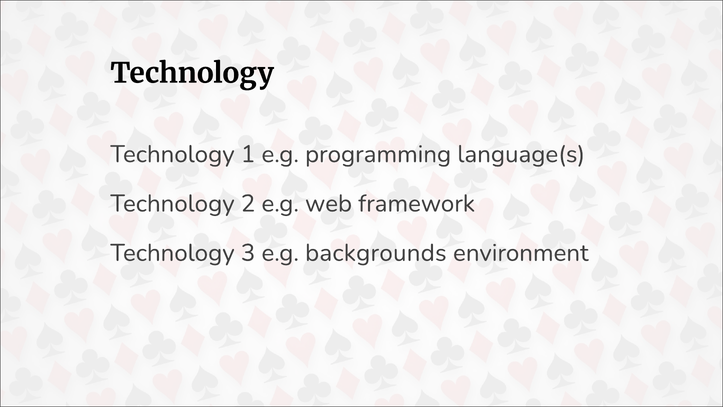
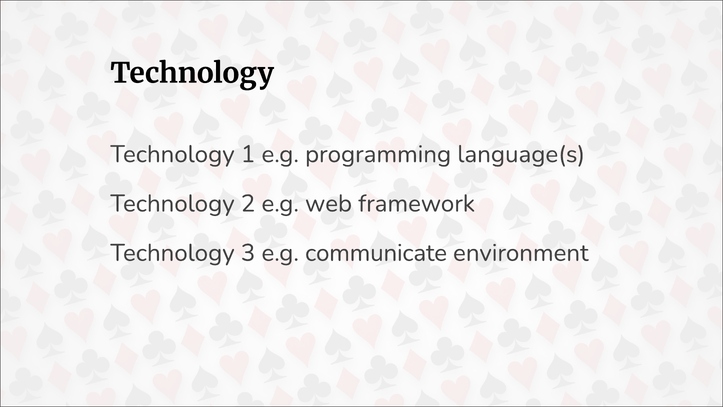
backgrounds: backgrounds -> communicate
